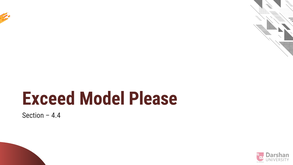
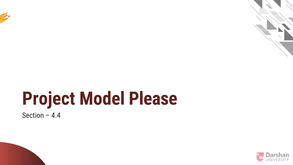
Exceed: Exceed -> Project
